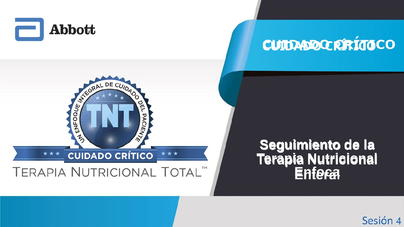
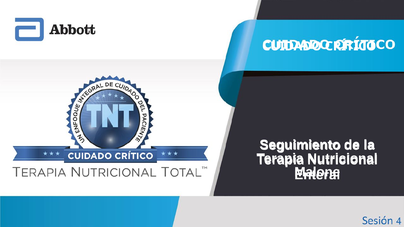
Enfoca: Enfoca -> Malone
